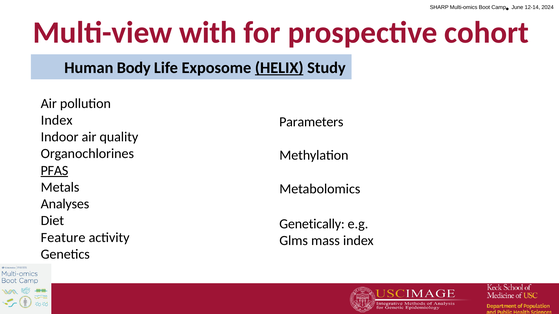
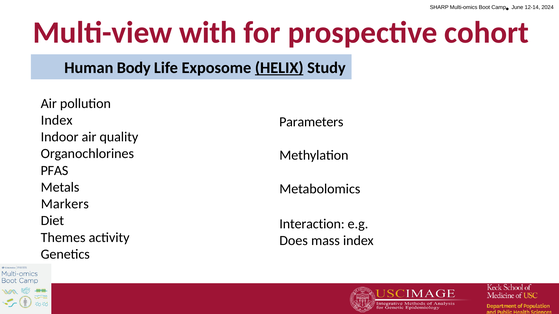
PFAS underline: present -> none
Analyses: Analyses -> Markers
Genetically: Genetically -> Interaction
Feature: Feature -> Themes
Glms: Glms -> Does
